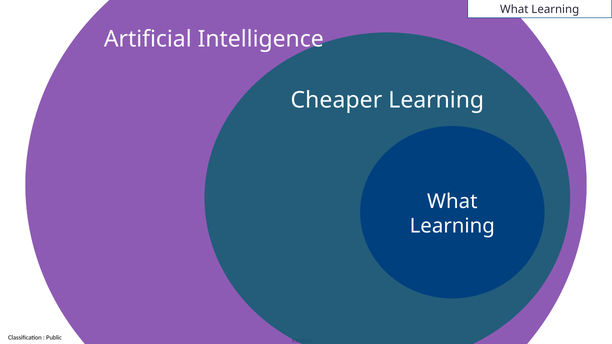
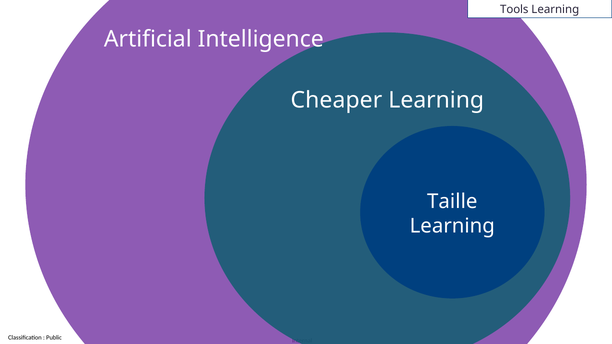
What at (514, 10): What -> Tools
What at (452, 202): What -> Taille
